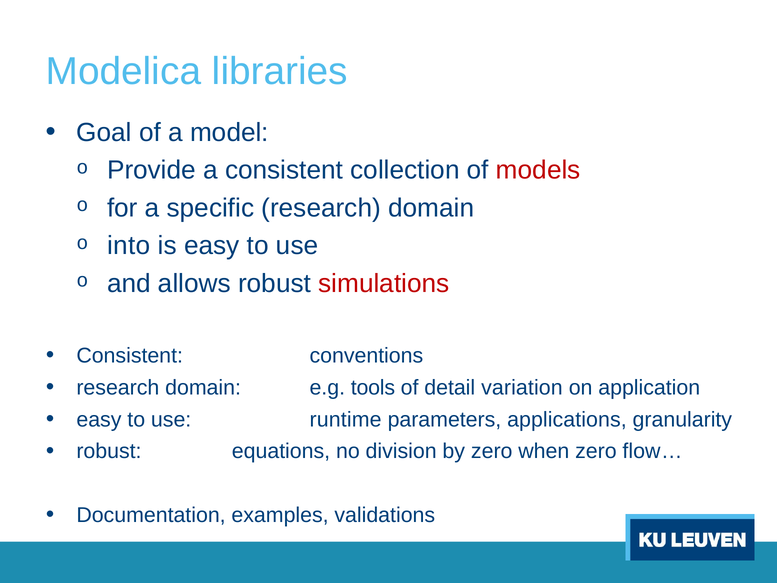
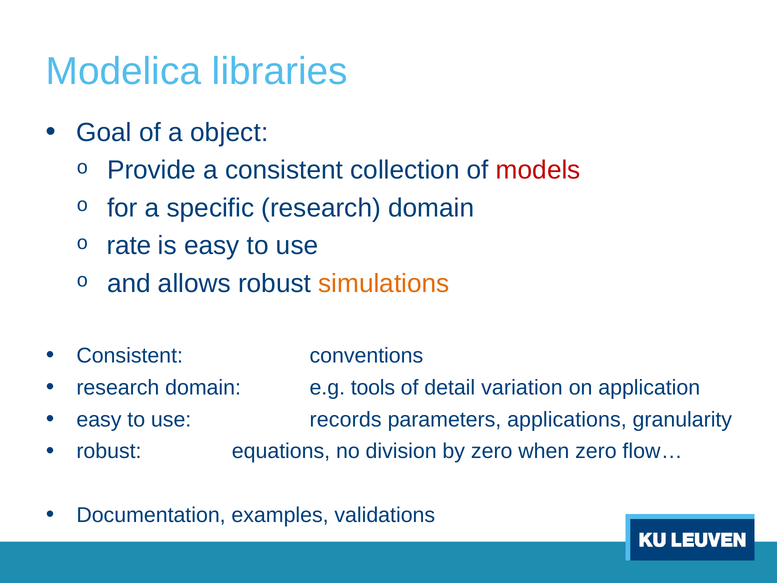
model: model -> object
into: into -> rate
simulations colour: red -> orange
runtime: runtime -> records
